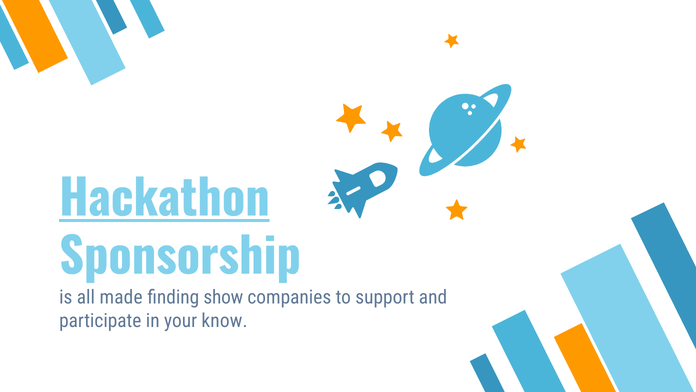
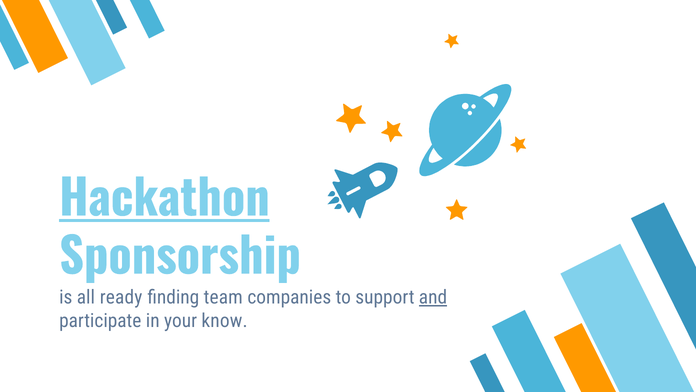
made: made -> ready
show: show -> team
and underline: none -> present
